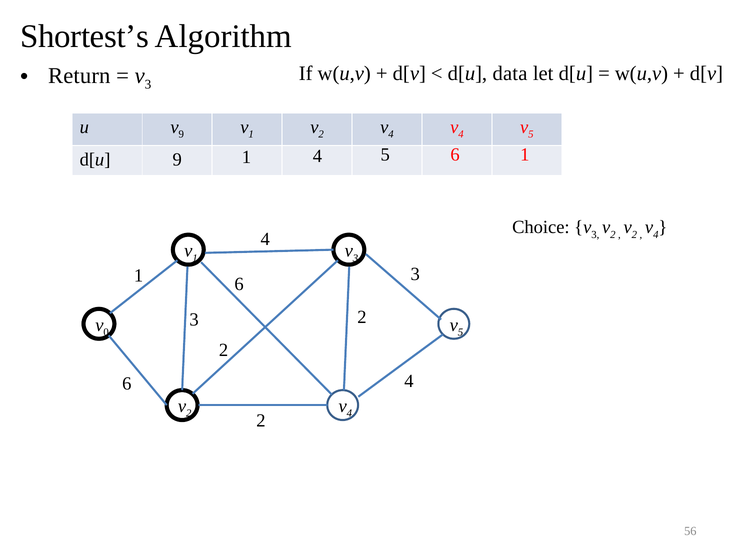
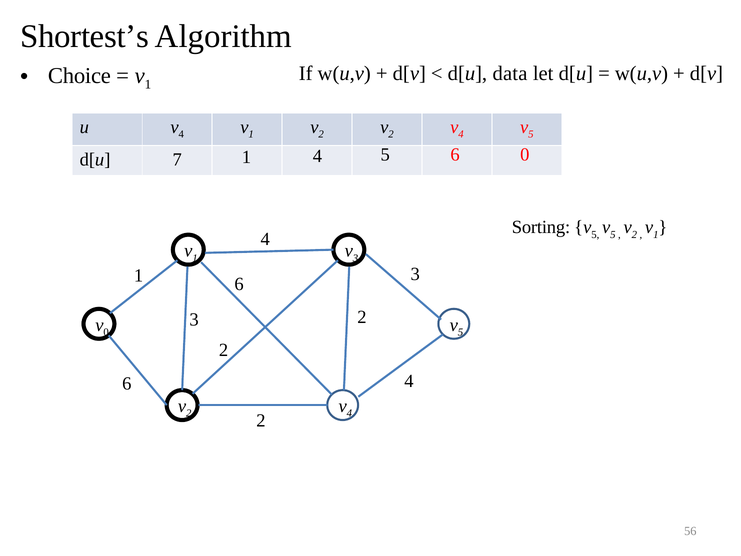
Return: Return -> Choice
3 at (148, 84): 3 -> 1
9 at (181, 134): 9 -> 4
4 at (391, 134): 4 -> 2
6 1: 1 -> 0
d[u 9: 9 -> 7
Choice: Choice -> Sorting
3 at (595, 234): 3 -> 5
2 at (613, 234): 2 -> 5
4 at (656, 234): 4 -> 1
